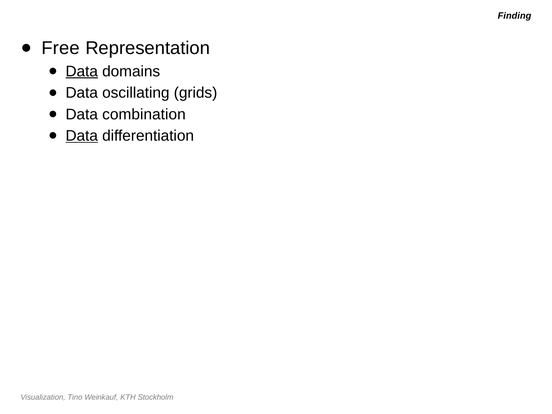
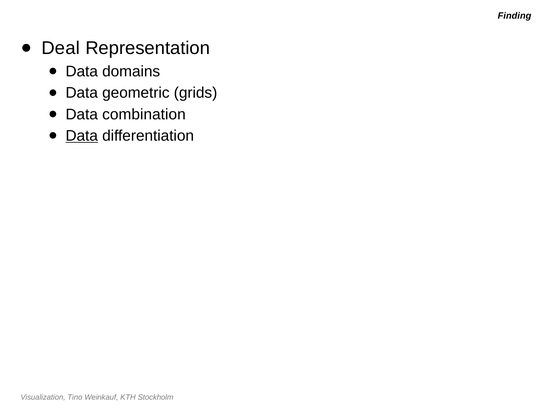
Free: Free -> Deal
Data at (82, 71) underline: present -> none
oscillating: oscillating -> geometric
